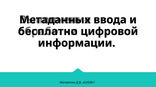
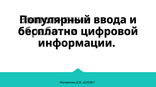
Метаданных: Метаданных -> Популярный
